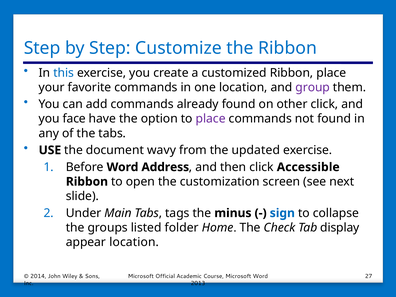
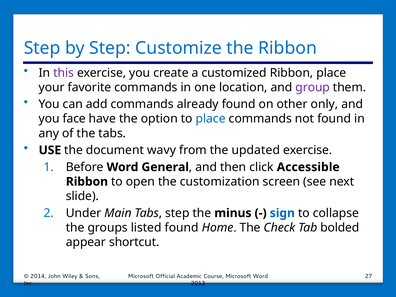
this colour: blue -> purple
other click: click -> only
place at (211, 119) colour: purple -> blue
Address: Address -> General
Tabs tags: tags -> step
listed folder: folder -> found
display: display -> bolded
appear location: location -> shortcut
